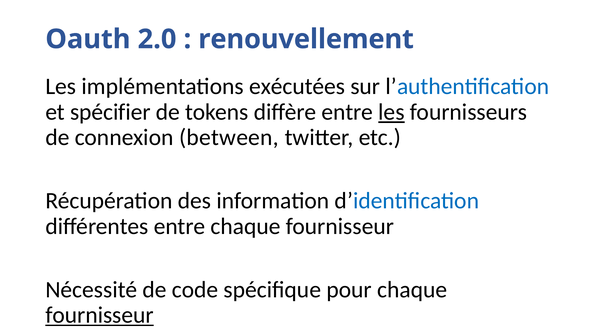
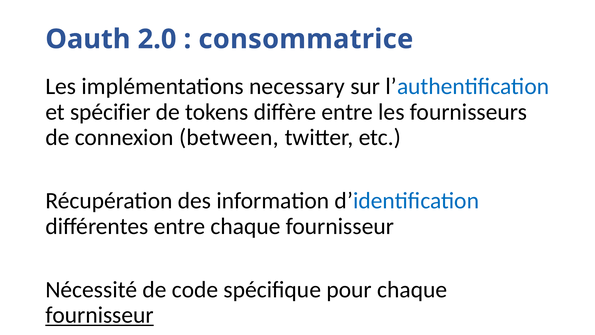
renouvellement: renouvellement -> consommatrice
exécutées: exécutées -> necessary
les at (391, 112) underline: present -> none
